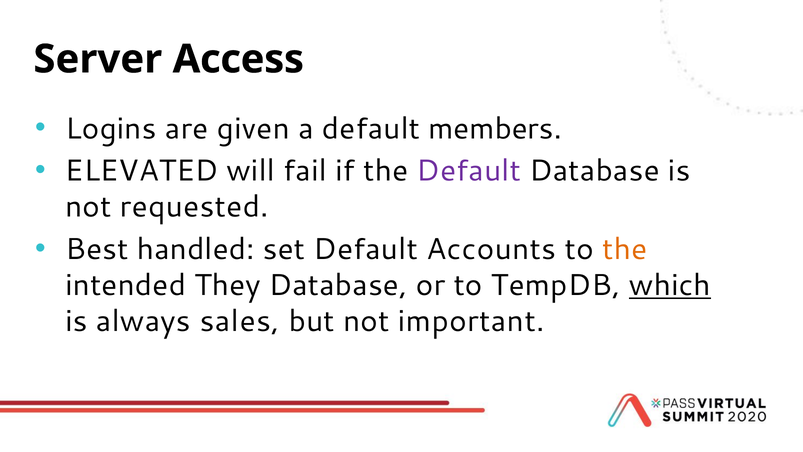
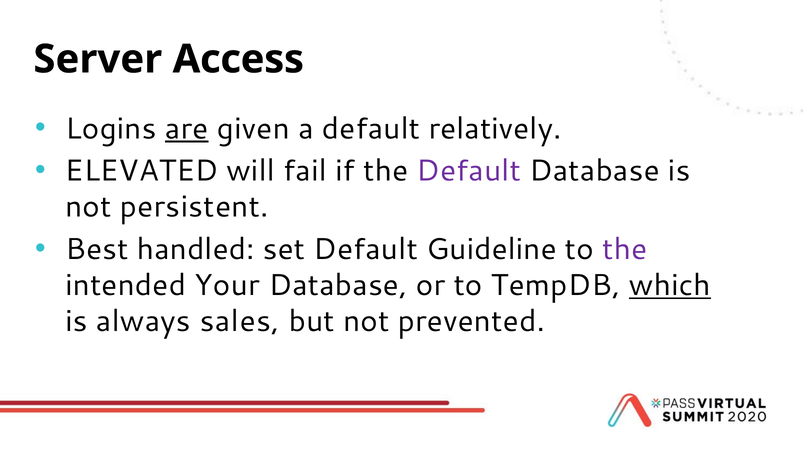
are underline: none -> present
members: members -> relatively
requested: requested -> persistent
Accounts: Accounts -> Guideline
the at (625, 249) colour: orange -> purple
They: They -> Your
important: important -> prevented
